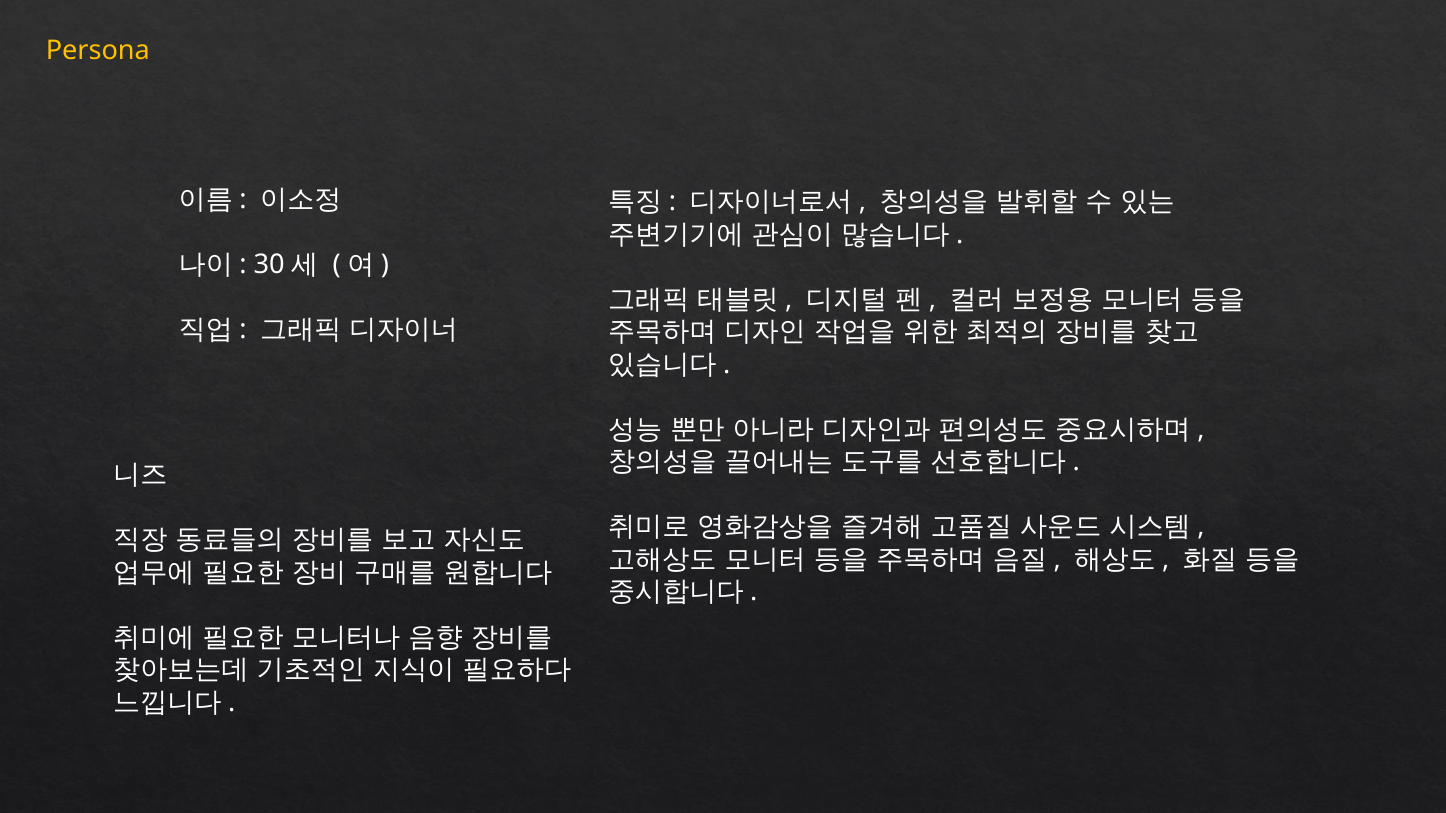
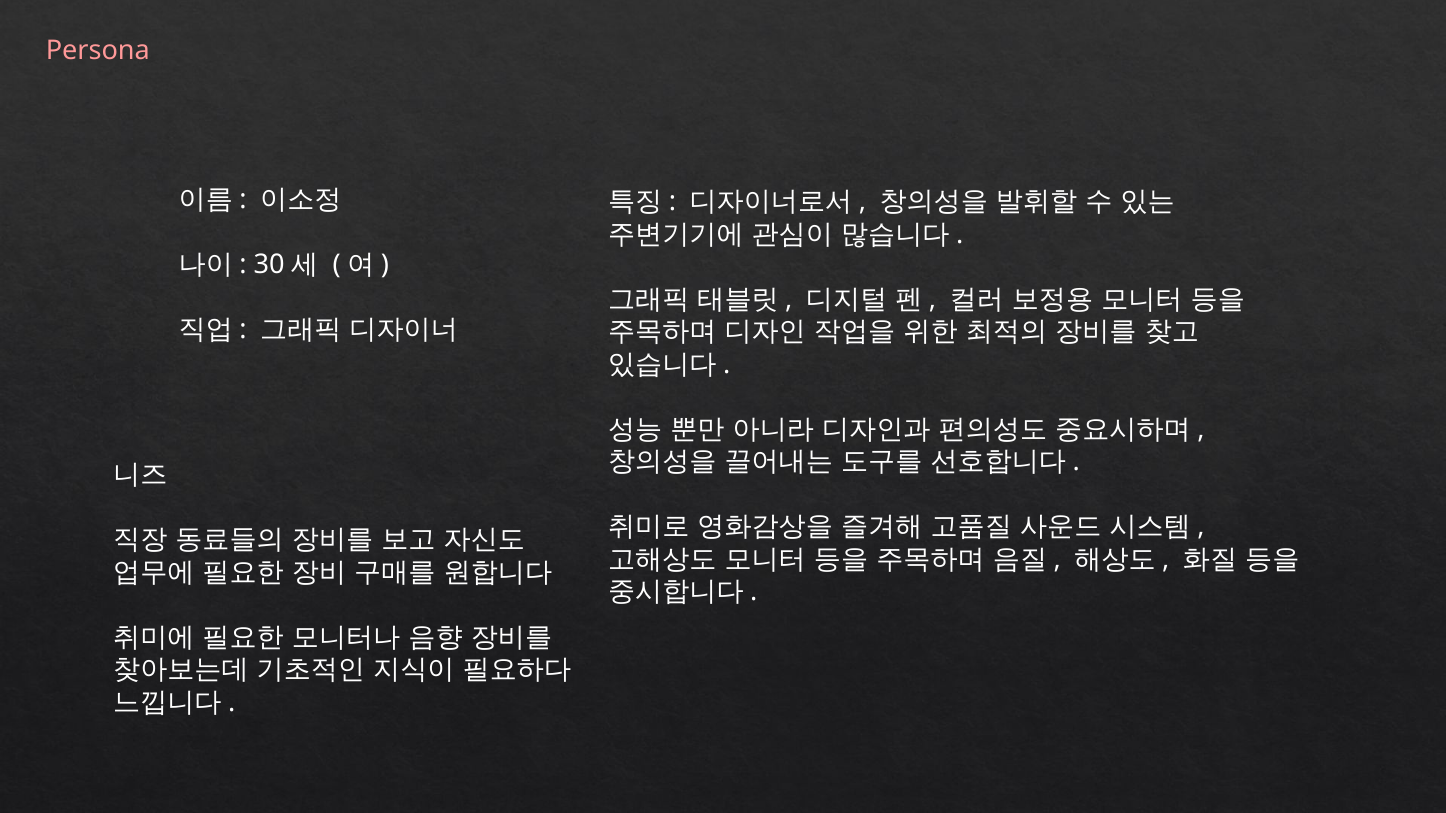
Persona colour: yellow -> pink
